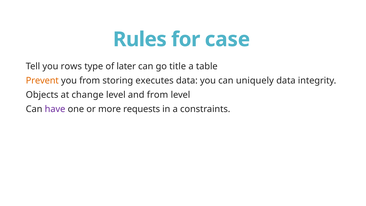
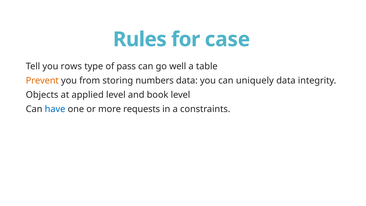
later: later -> pass
title: title -> well
executes: executes -> numbers
change: change -> applied
and from: from -> book
have colour: purple -> blue
